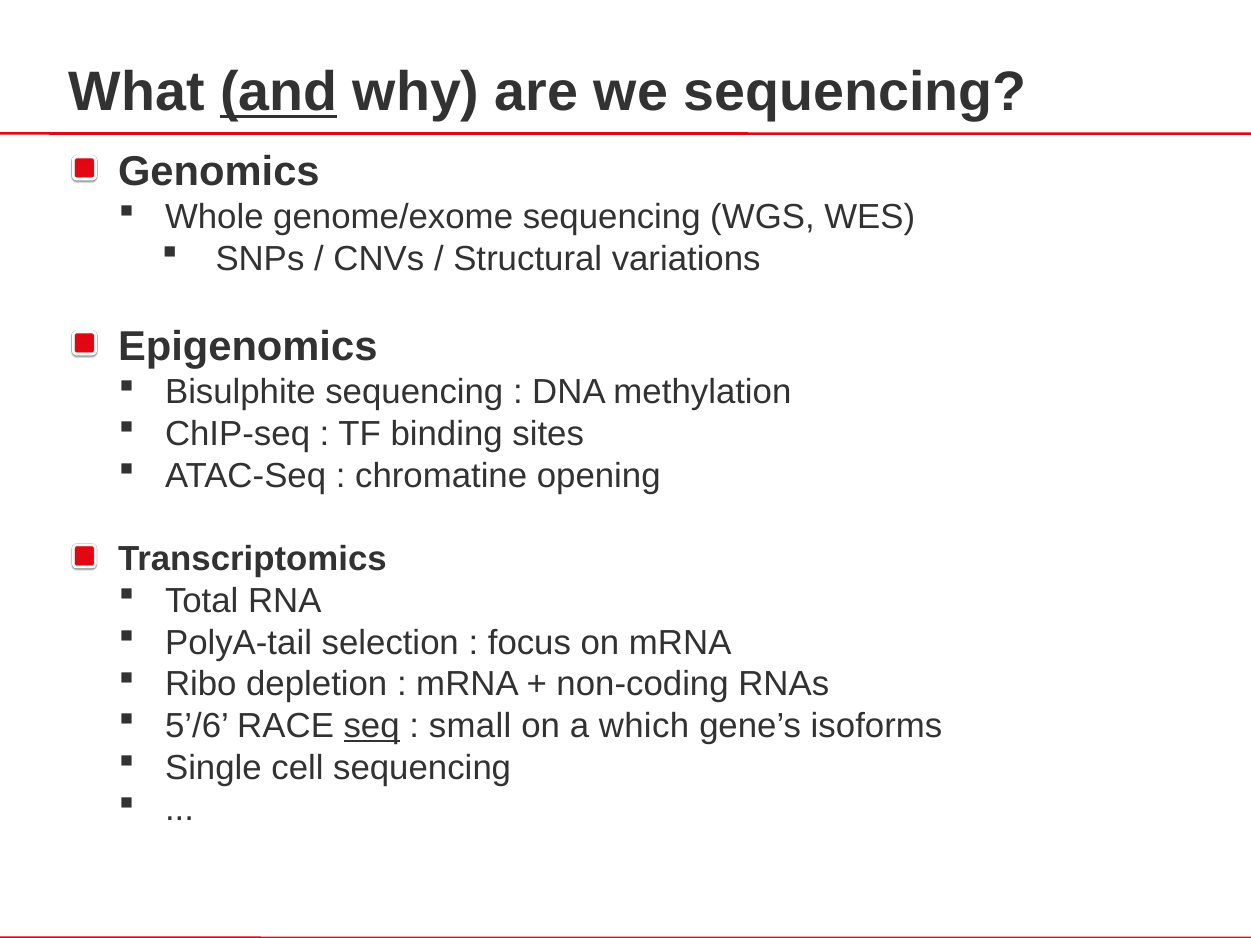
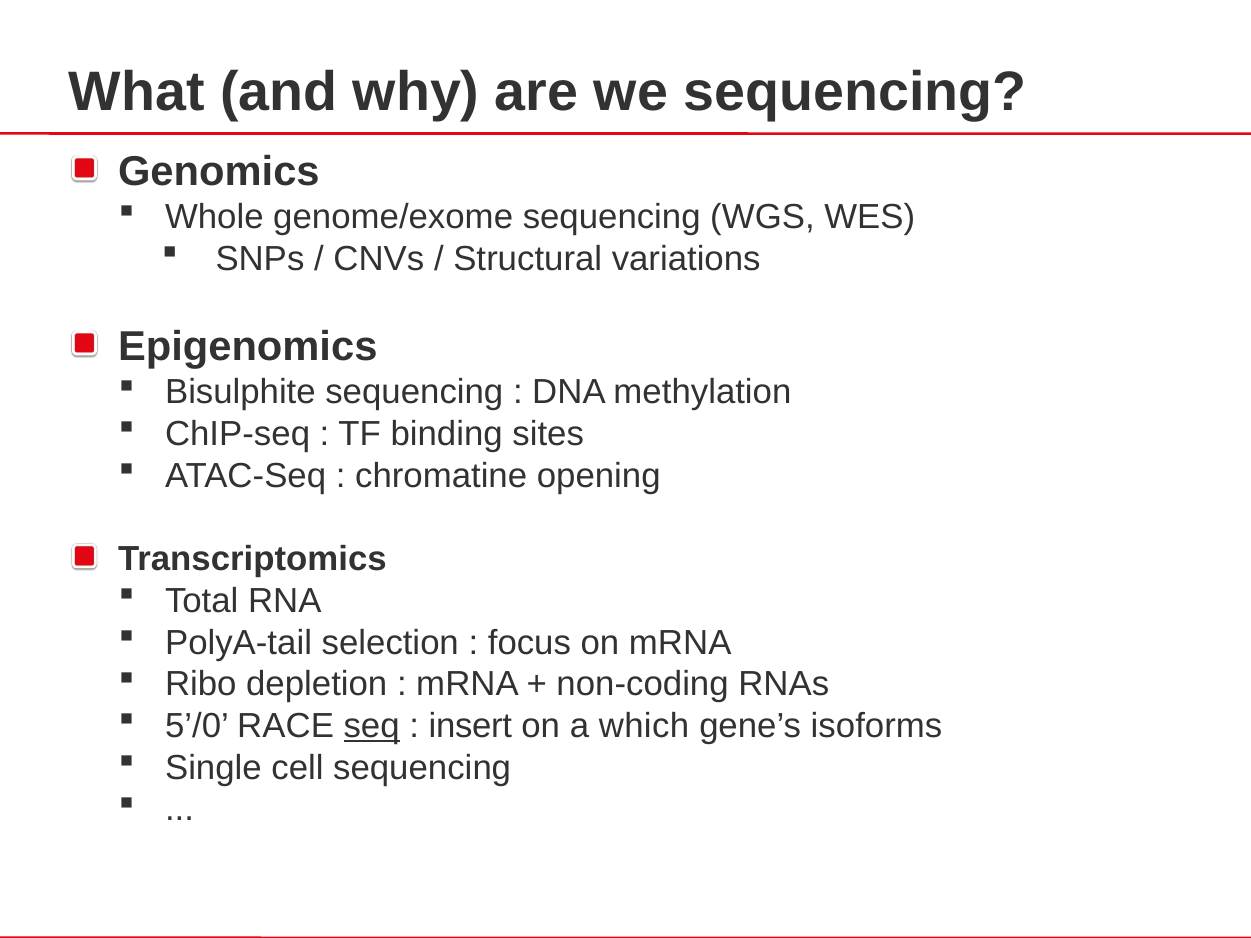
and underline: present -> none
5’/6: 5’/6 -> 5’/0
small: small -> insert
